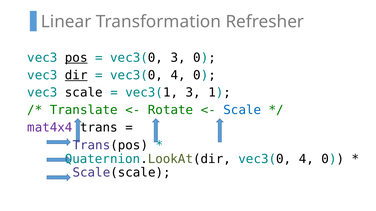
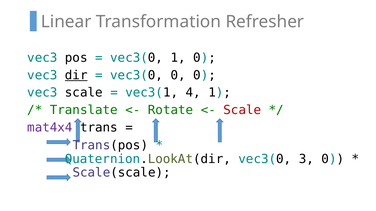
pos underline: present -> none
vec3(0 3: 3 -> 1
4 at (178, 75): 4 -> 0
vec3(1 3: 3 -> 4
Scale at (242, 110) colour: blue -> red
Quaternion.LookAt(dir vec3(0 4: 4 -> 3
